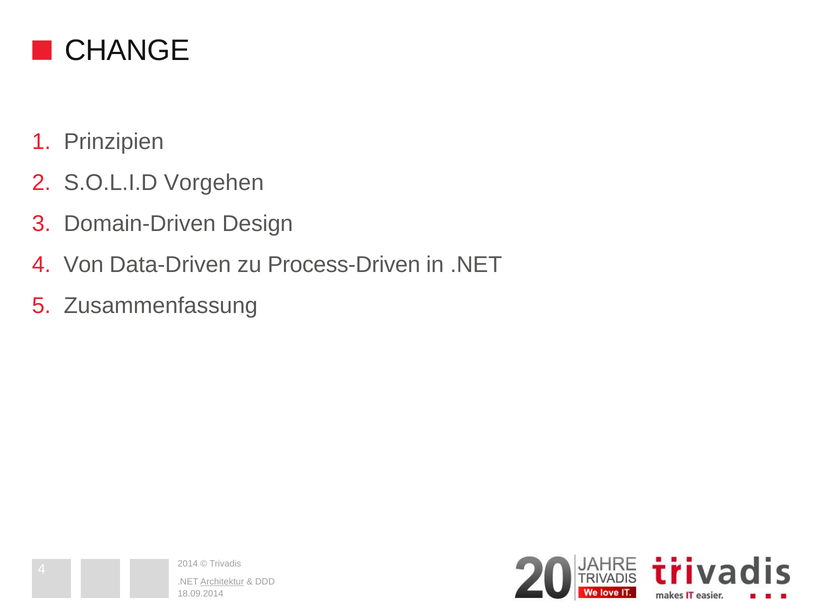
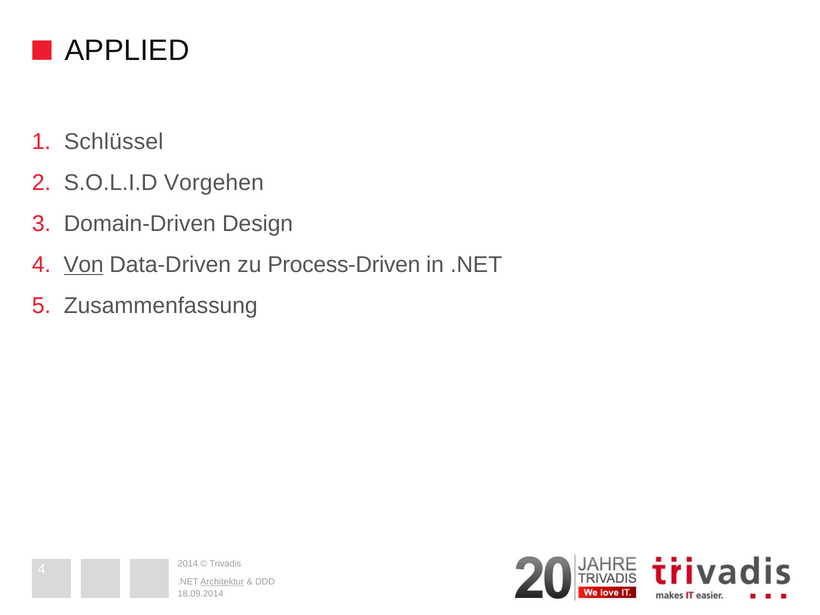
CHANGE: CHANGE -> APPLIED
Prinzipien: Prinzipien -> Schlüssel
Von underline: none -> present
